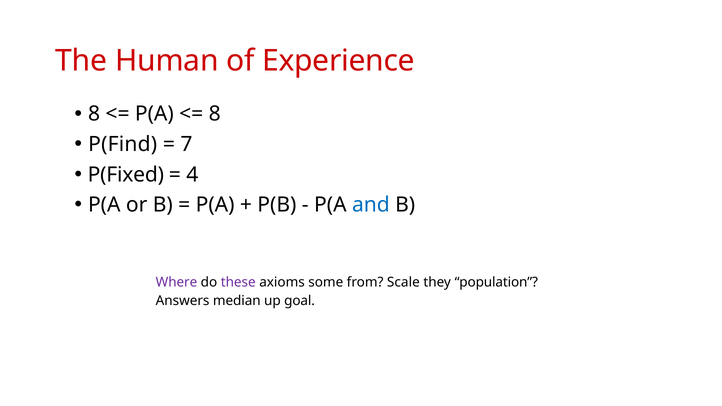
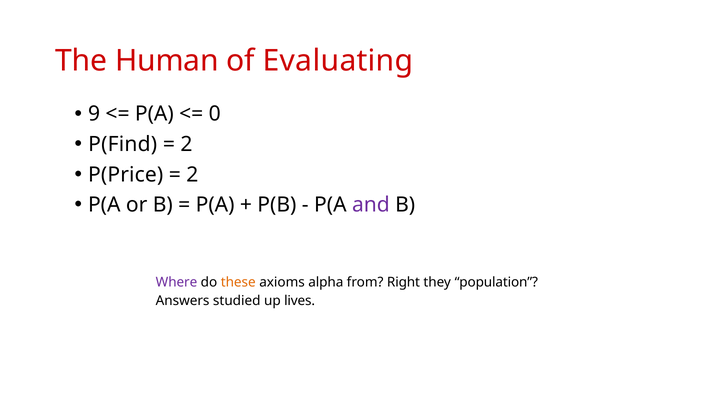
Experience: Experience -> Evaluating
8 at (94, 114): 8 -> 9
8 at (215, 114): 8 -> 0
7 at (186, 144): 7 -> 2
P(Fixed: P(Fixed -> P(Price
4 at (192, 175): 4 -> 2
and colour: blue -> purple
these colour: purple -> orange
some: some -> alpha
Scale: Scale -> Right
median: median -> studied
goal: goal -> lives
